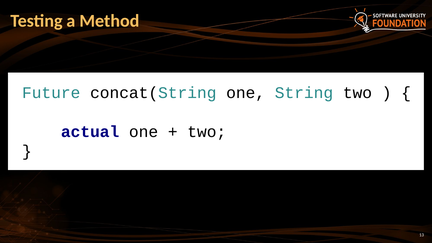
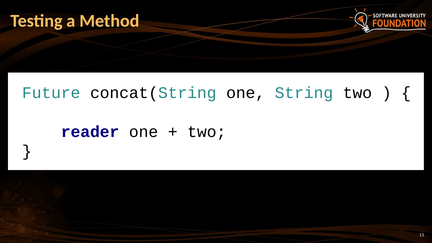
actual: actual -> reader
